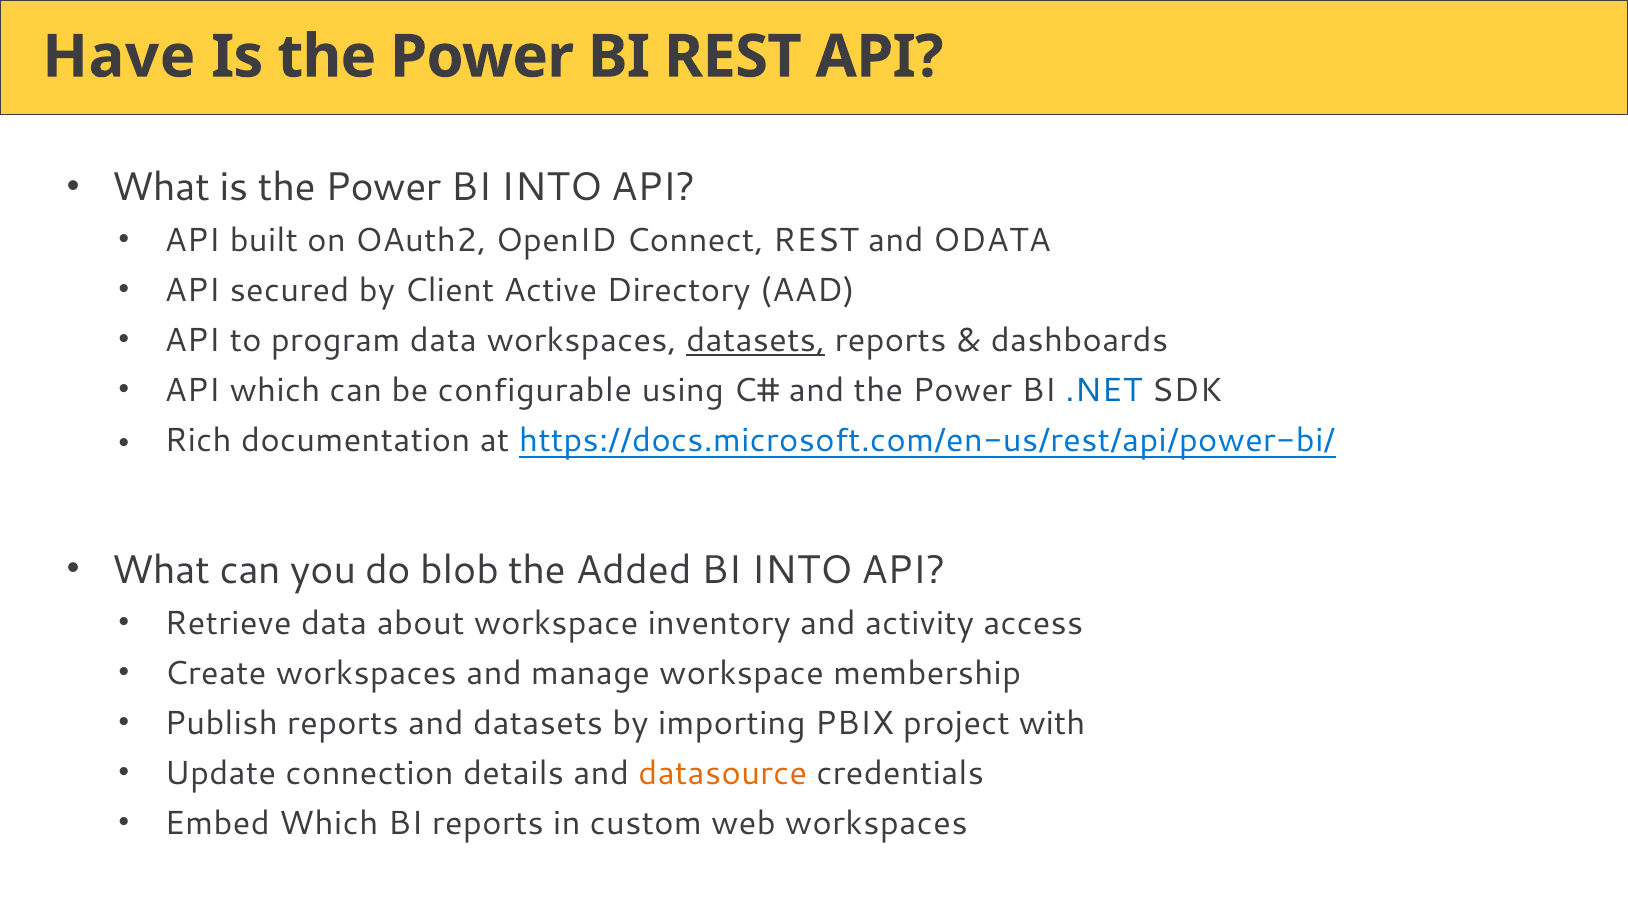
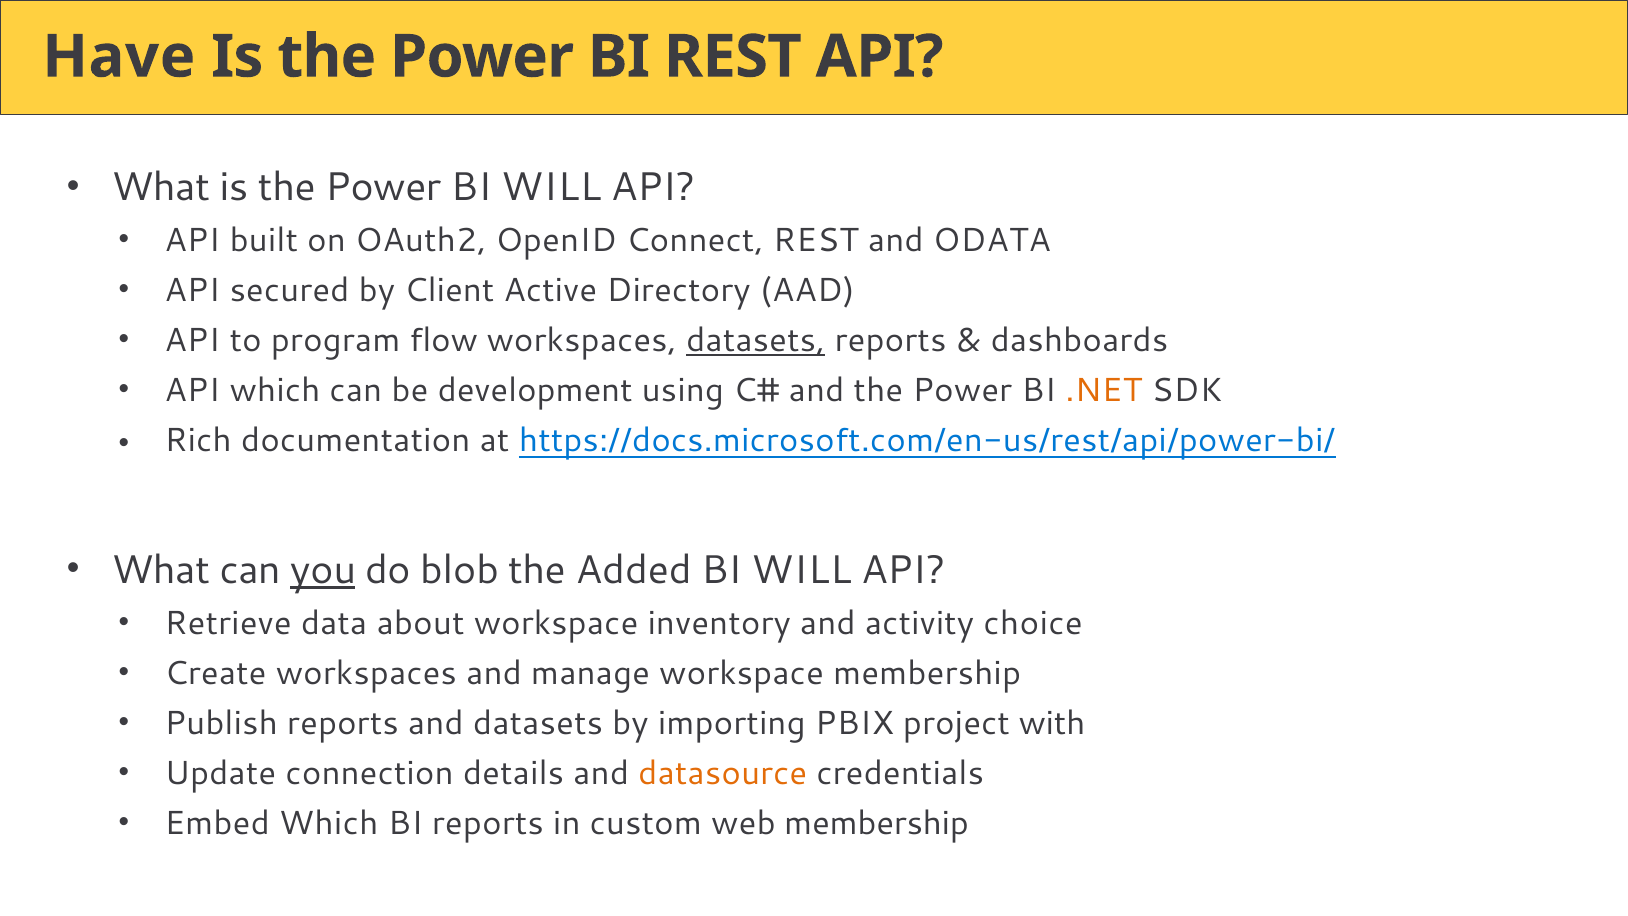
Power BI INTO: INTO -> WILL
program data: data -> flow
configurable: configurable -> development
.NET colour: blue -> orange
you underline: none -> present
INTO at (802, 570): INTO -> WILL
access: access -> choice
web workspaces: workspaces -> membership
